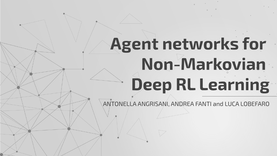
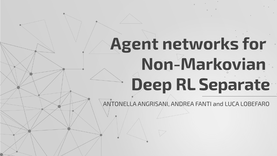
Learning: Learning -> Separate
